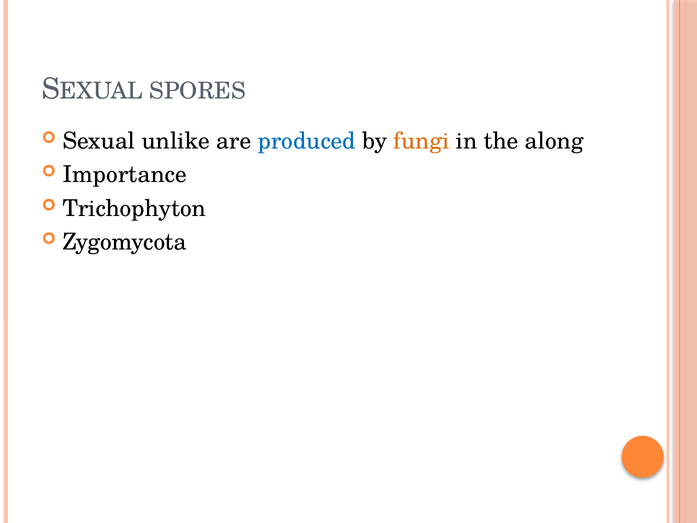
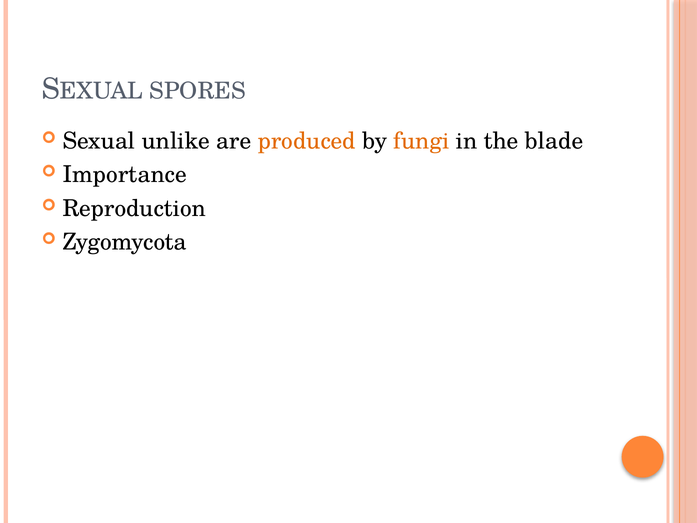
produced colour: blue -> orange
along: along -> blade
Trichophyton: Trichophyton -> Reproduction
